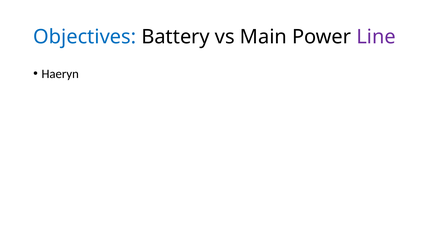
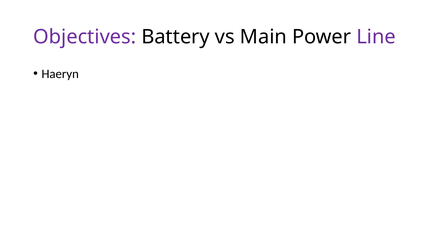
Objectives colour: blue -> purple
